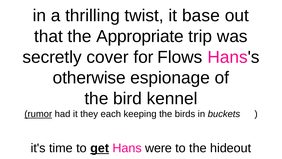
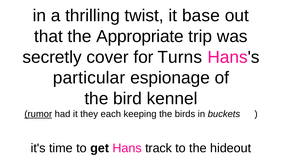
Flows: Flows -> Turns
otherwise: otherwise -> particular
get underline: present -> none
were: were -> track
